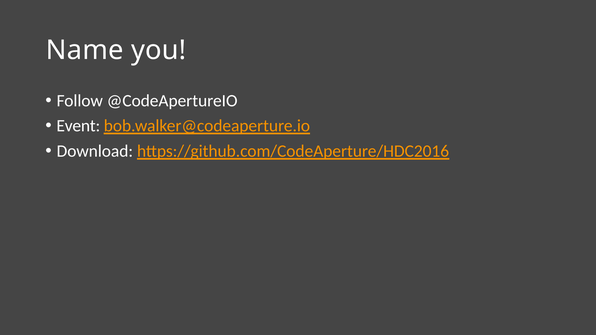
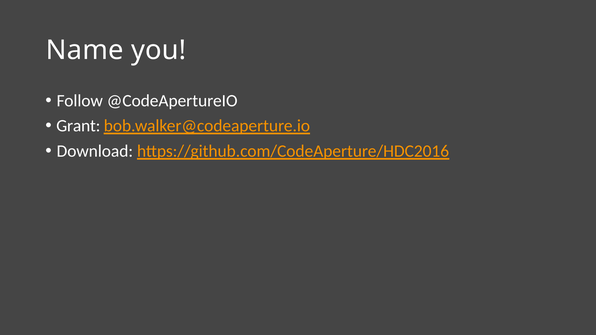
Event: Event -> Grant
